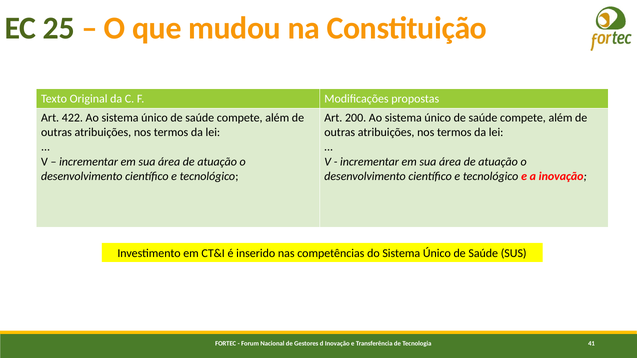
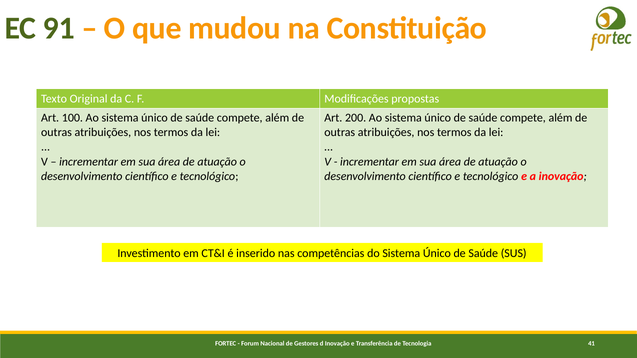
25: 25 -> 91
422: 422 -> 100
